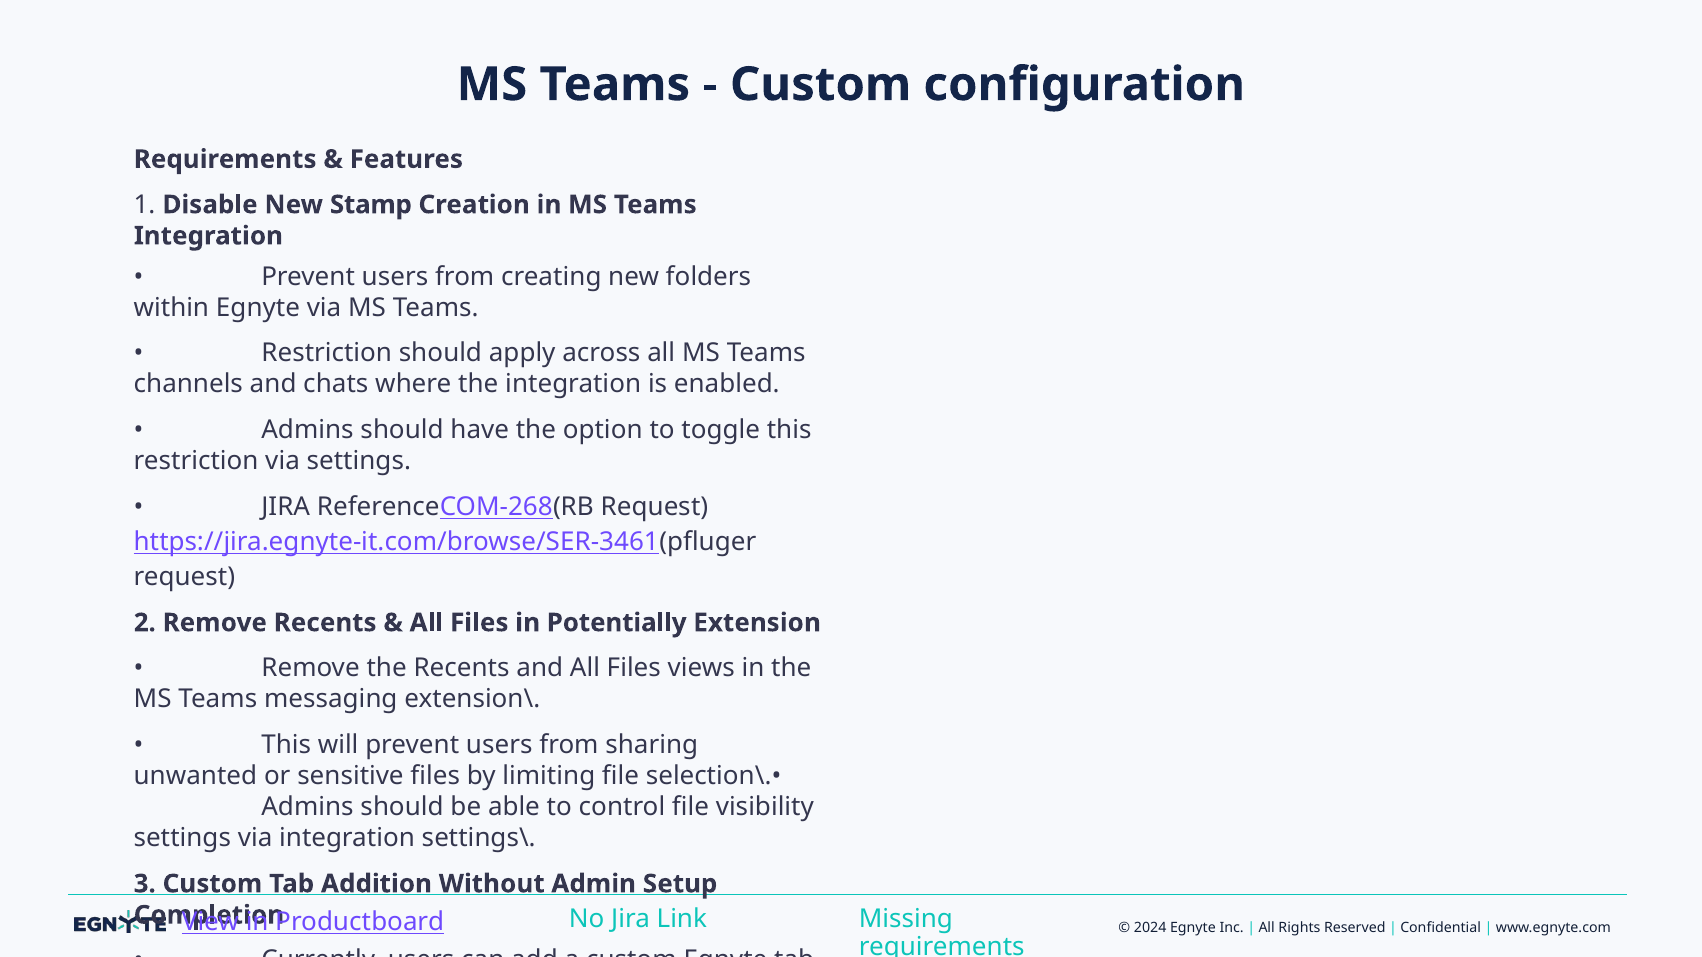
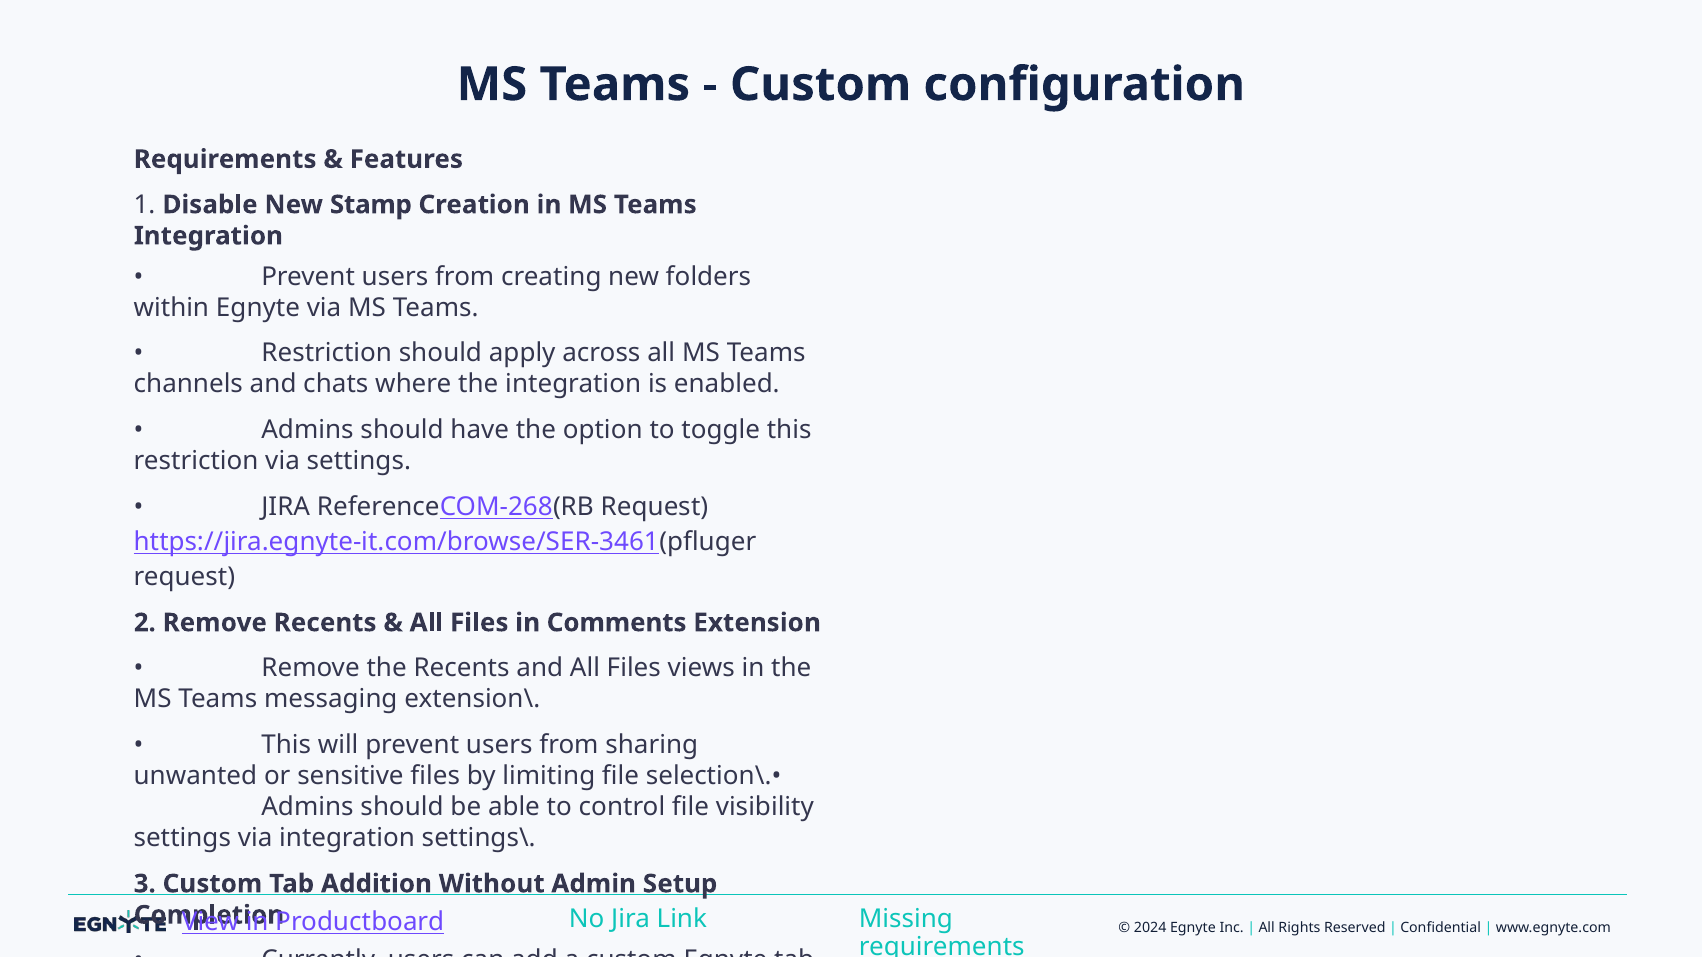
Potentially: Potentially -> Comments
